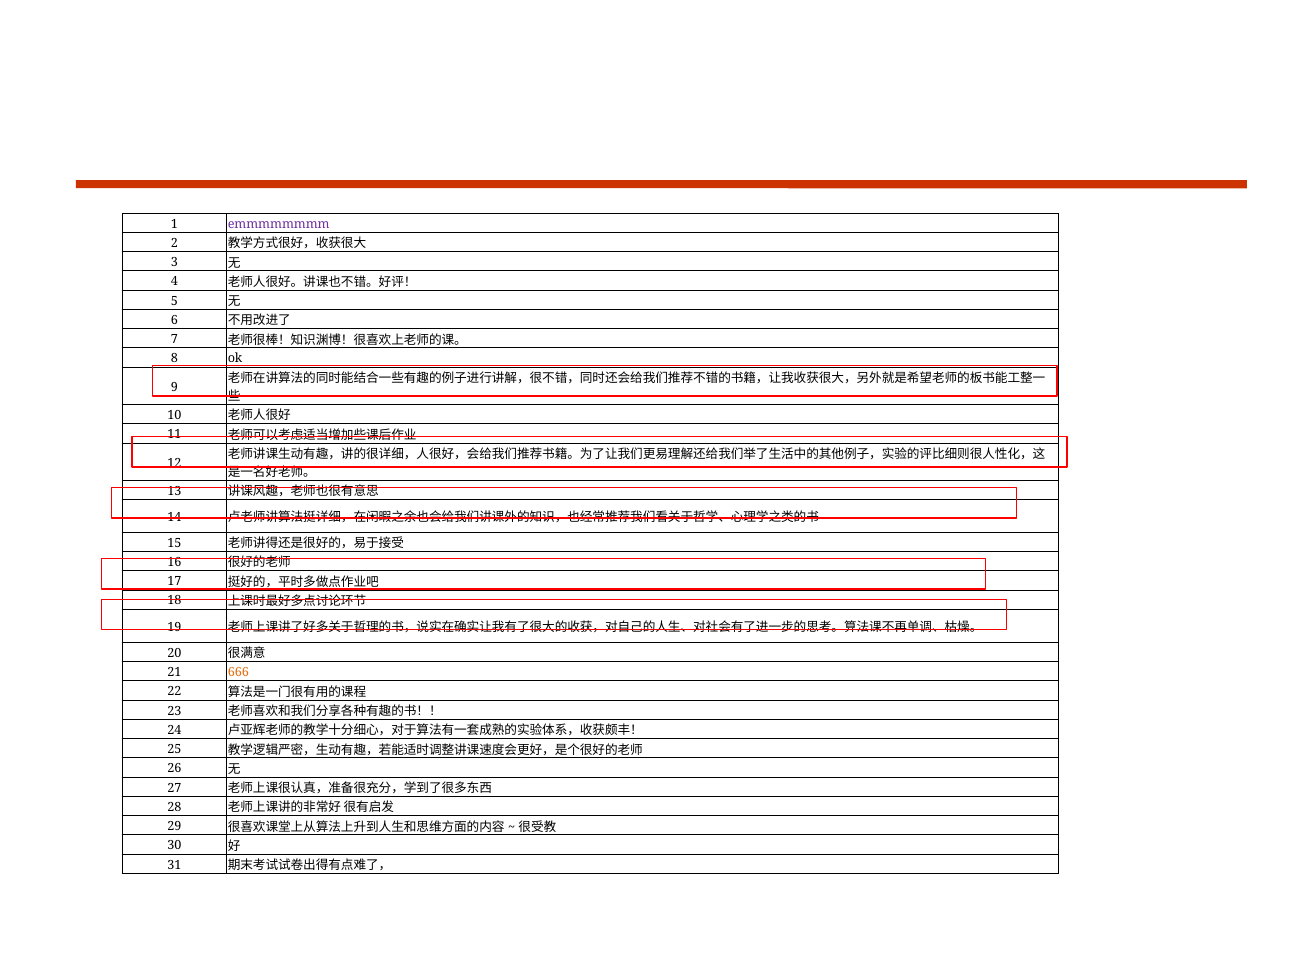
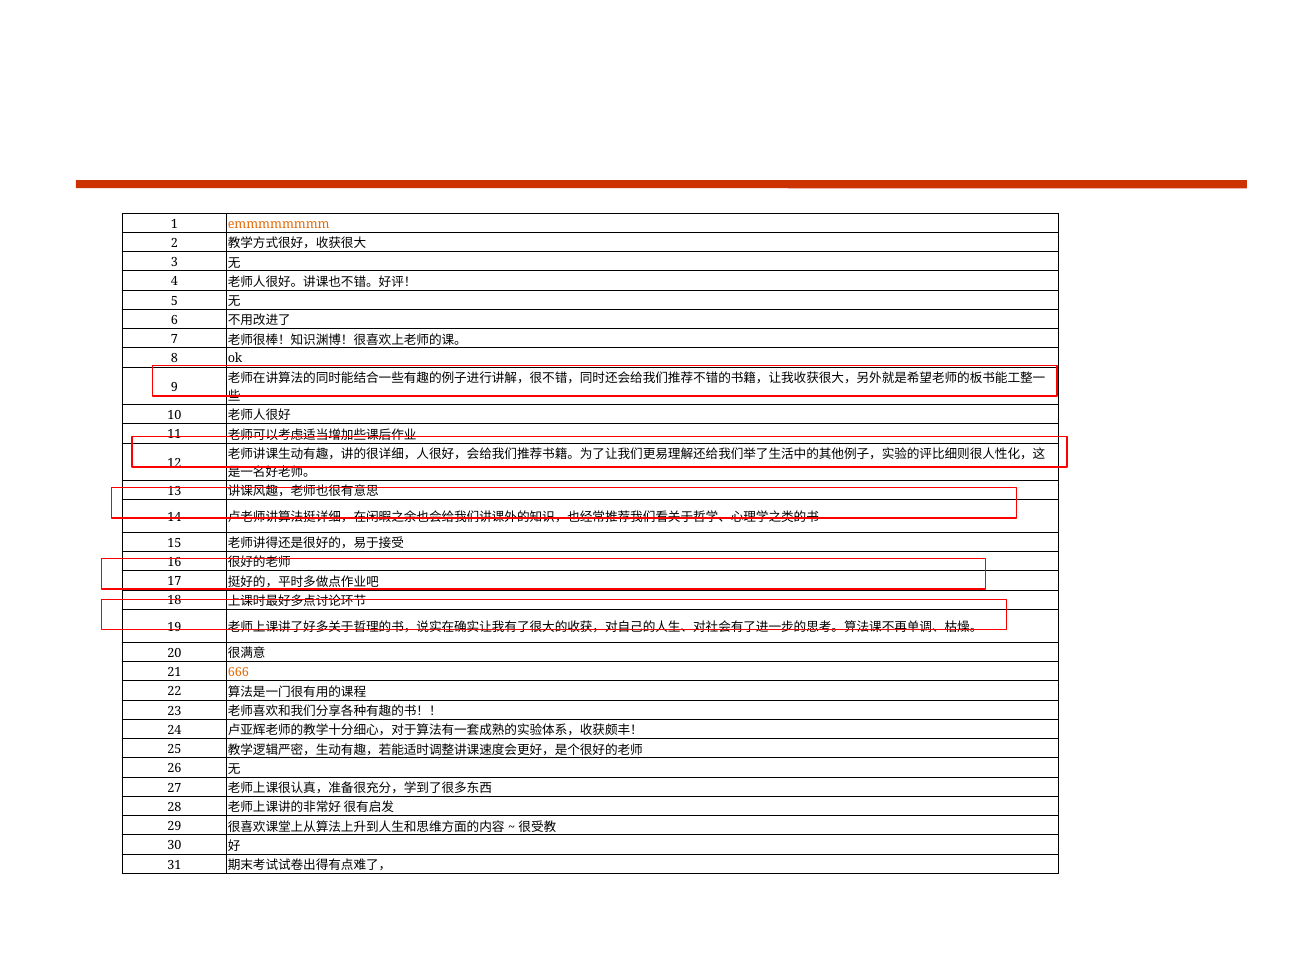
emmmmmmmm colour: purple -> orange
